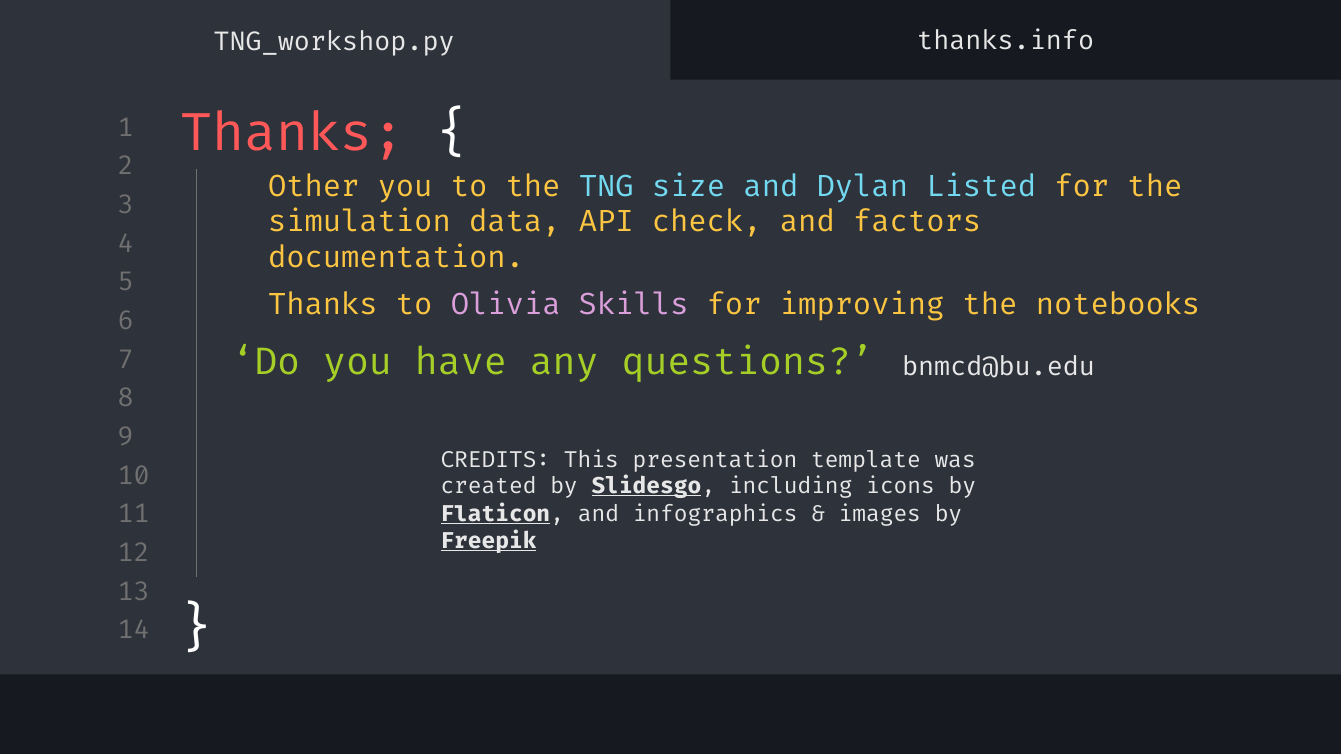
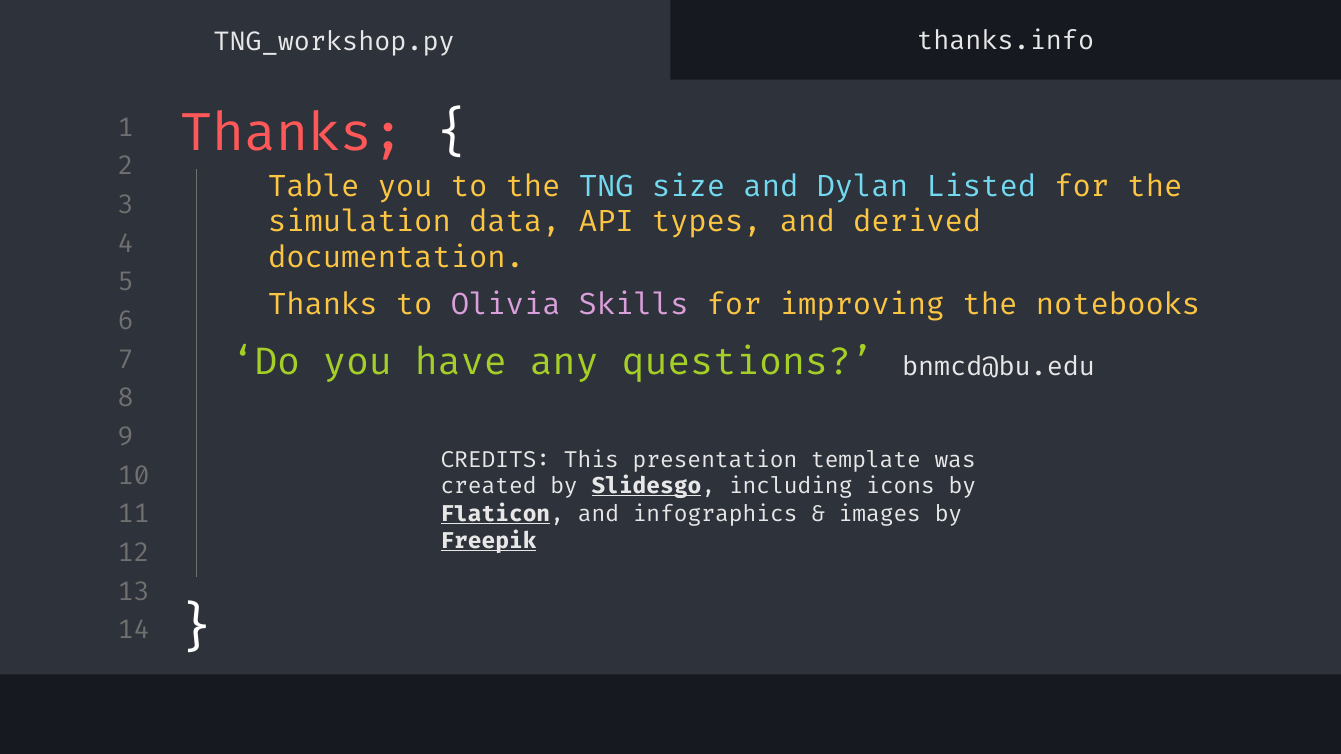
Other: Other -> Table
check: check -> types
factors: factors -> derived
